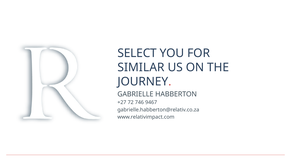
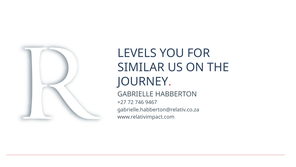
SELECT: SELECT -> LEVELS
